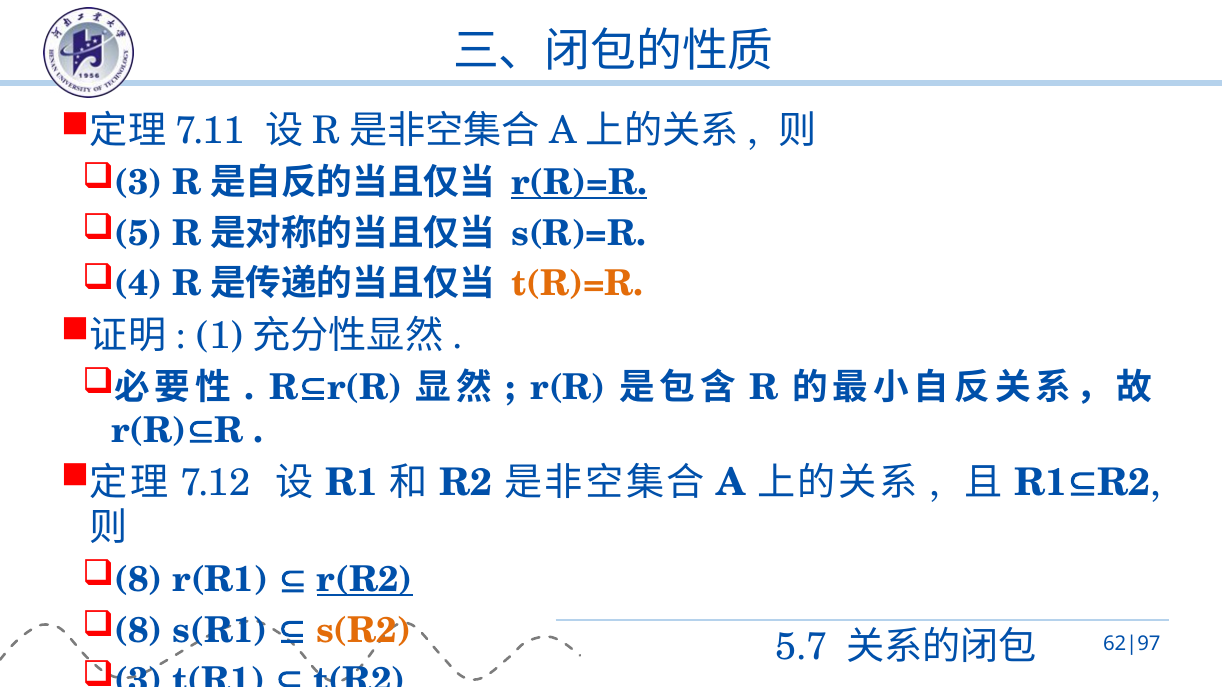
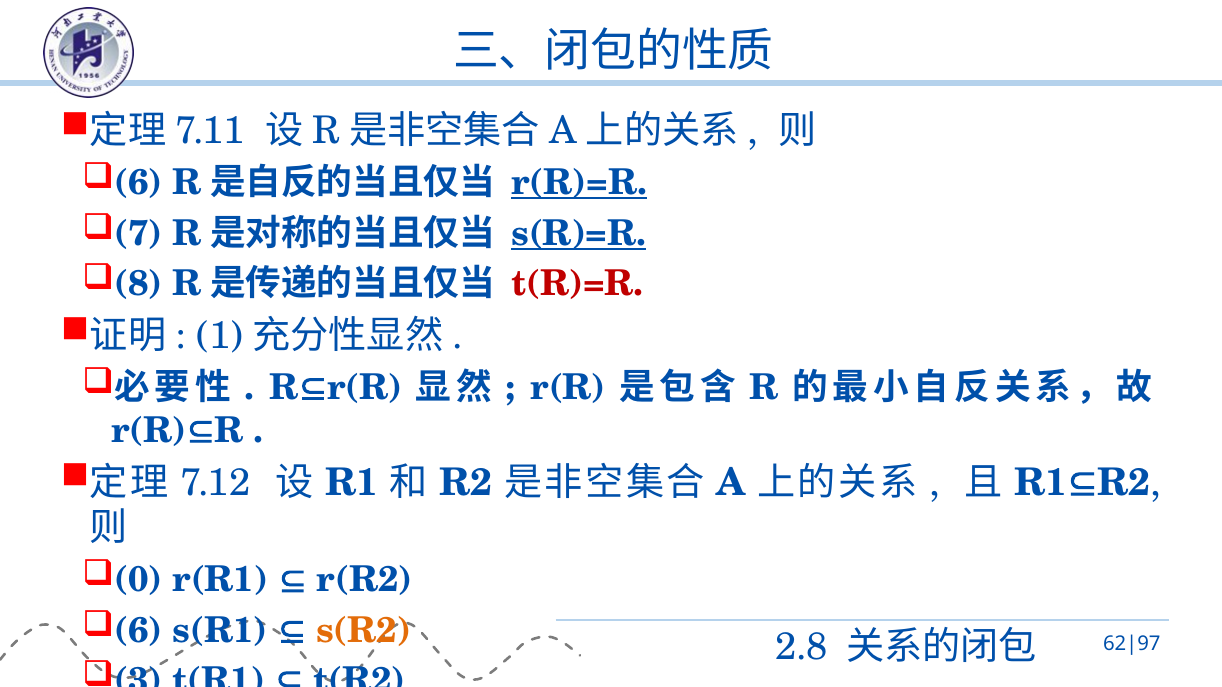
3 at (138, 183): 3 -> 6
5: 5 -> 7
s(R)=R underline: none -> present
4: 4 -> 8
t(R)=R colour: orange -> red
8 at (138, 580): 8 -> 0
r(R2 underline: present -> none
8 at (138, 631): 8 -> 6
5.7: 5.7 -> 2.8
